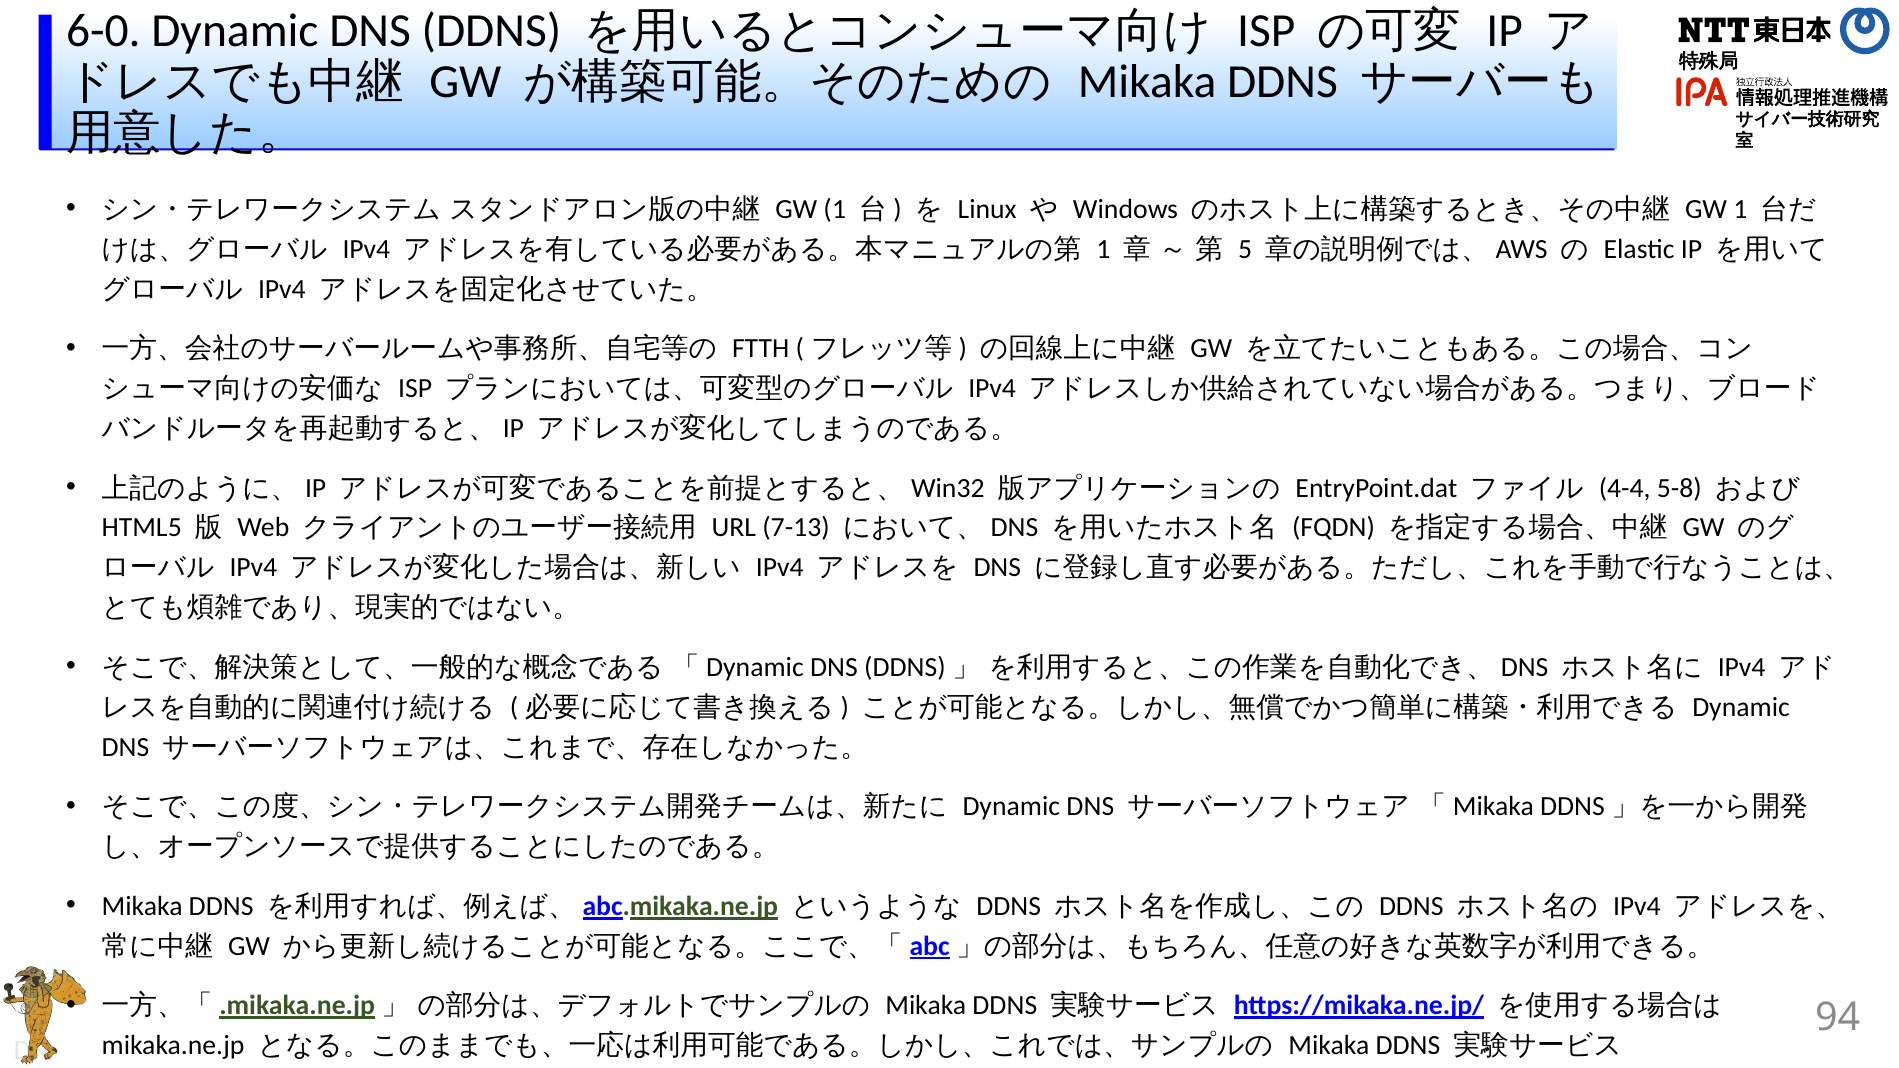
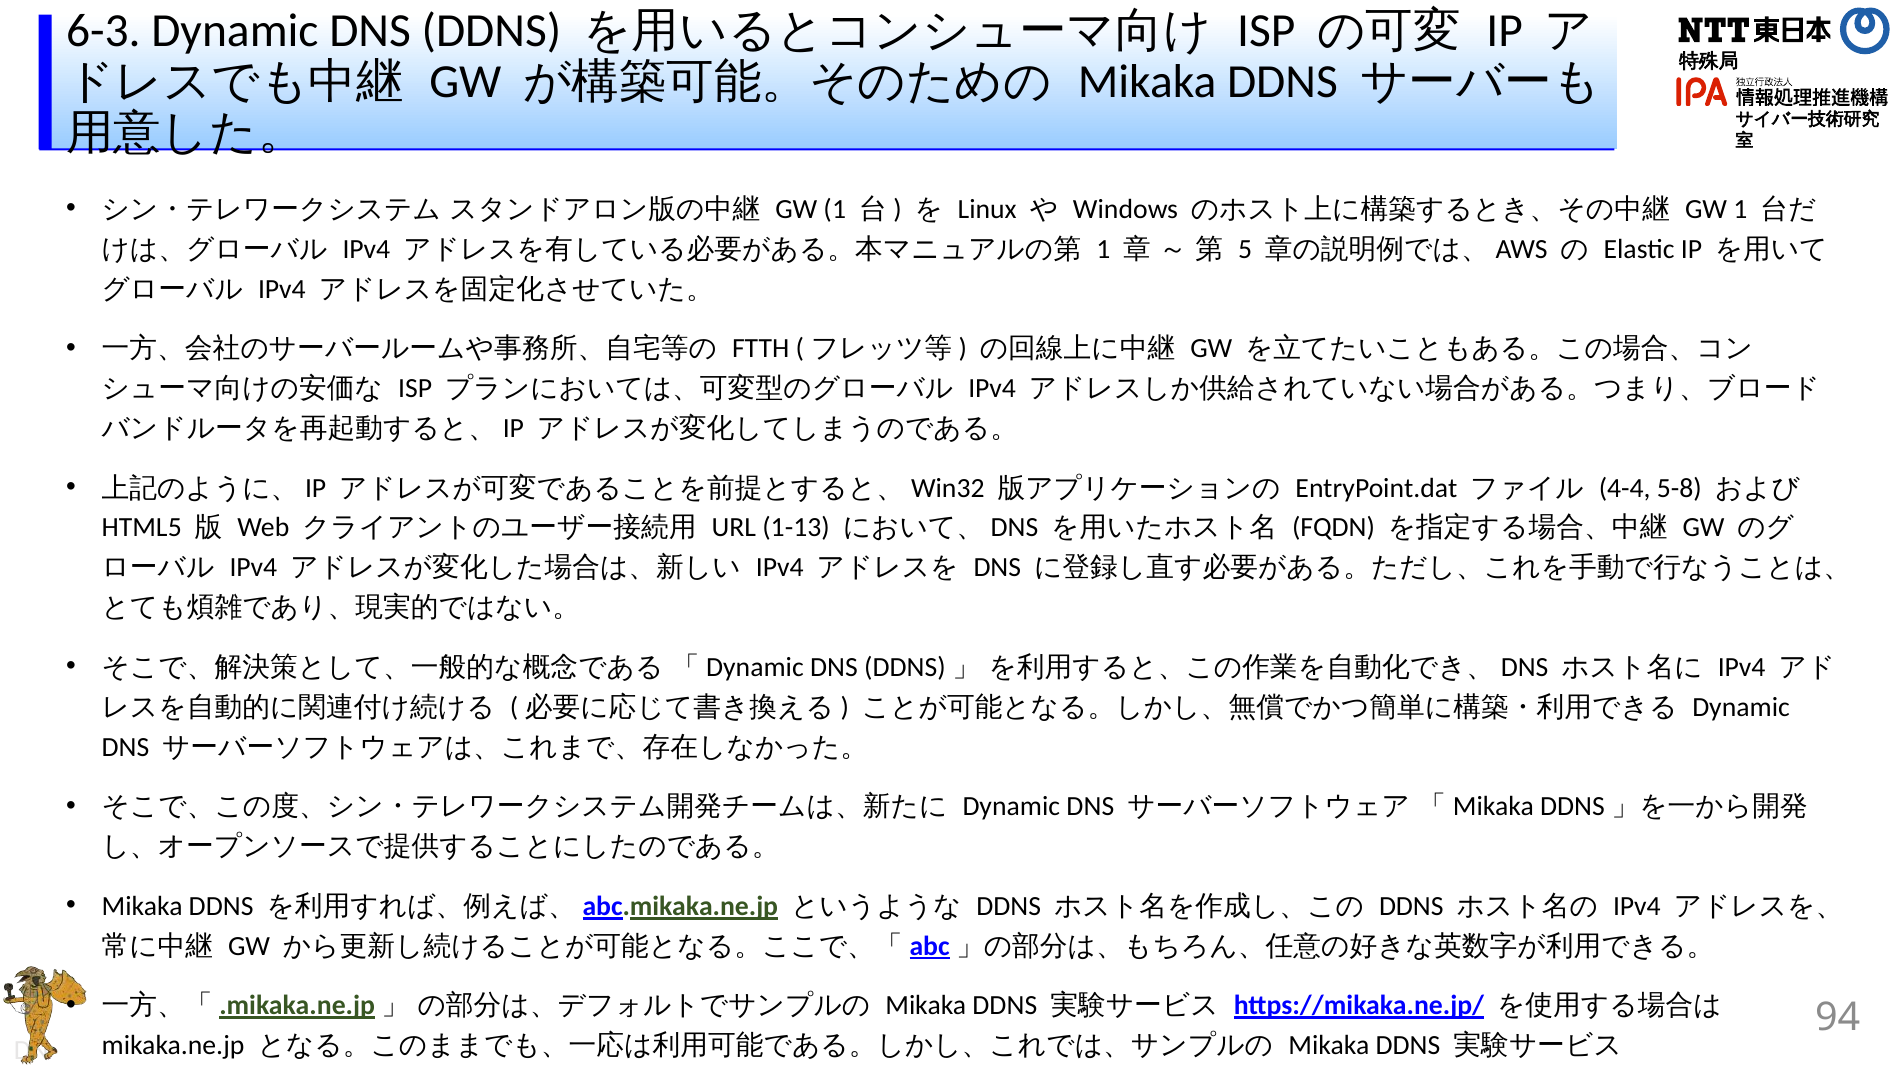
6-0: 6-0 -> 6-3
7-13: 7-13 -> 1-13
